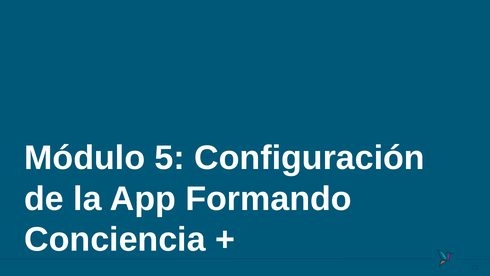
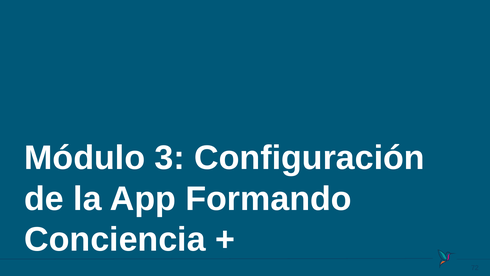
5: 5 -> 3
